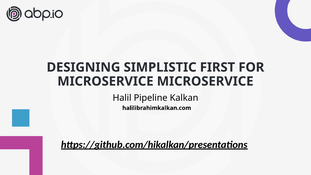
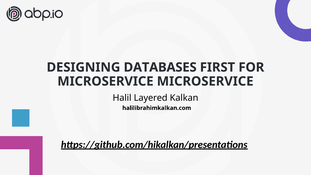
SIMPLISTIC: SIMPLISTIC -> DATABASES
Pipeline: Pipeline -> Layered
